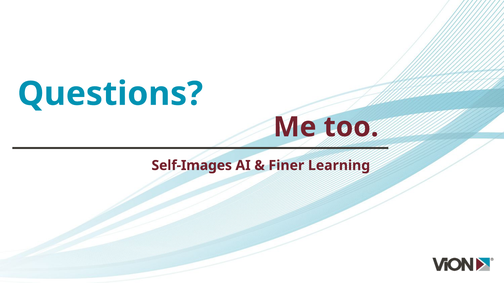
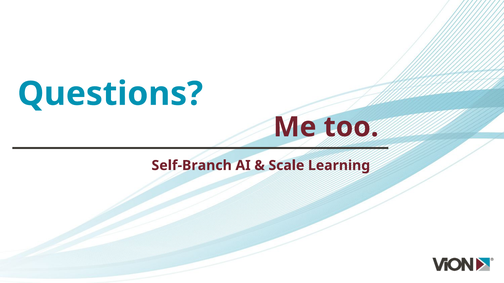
Self-Images: Self-Images -> Self-Branch
Finer: Finer -> Scale
